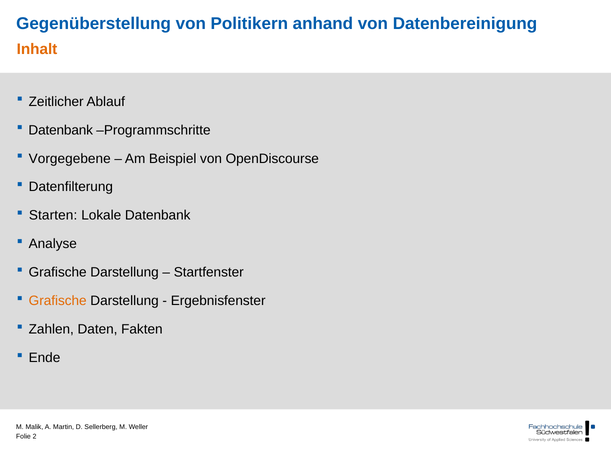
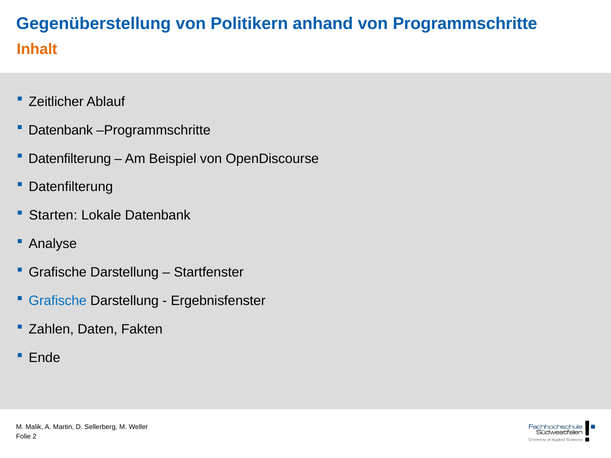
von Datenbereinigung: Datenbereinigung -> Programmschritte
Vorgegebene at (70, 159): Vorgegebene -> Datenfilterung
Grafische at (58, 301) colour: orange -> blue
